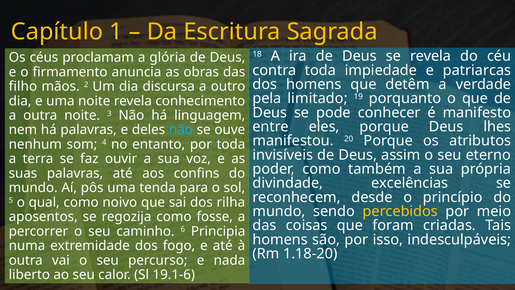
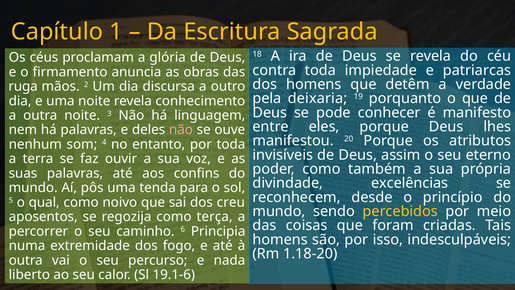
filho: filho -> ruga
limitado: limitado -> deixaria
não at (181, 130) colour: light blue -> pink
rilha: rilha -> creu
fosse: fosse -> terça
